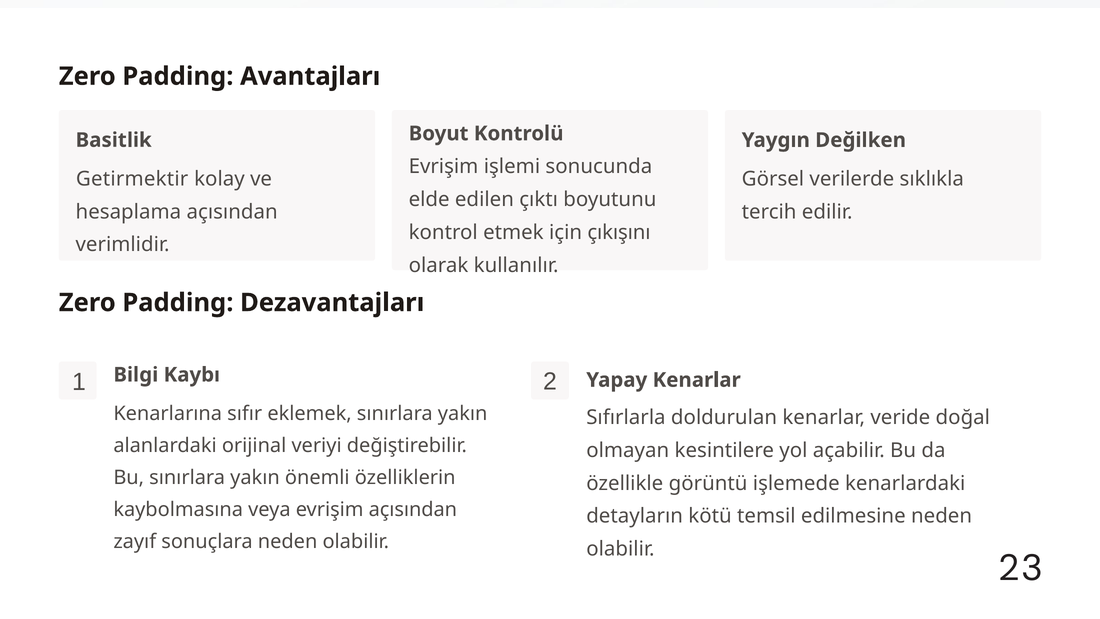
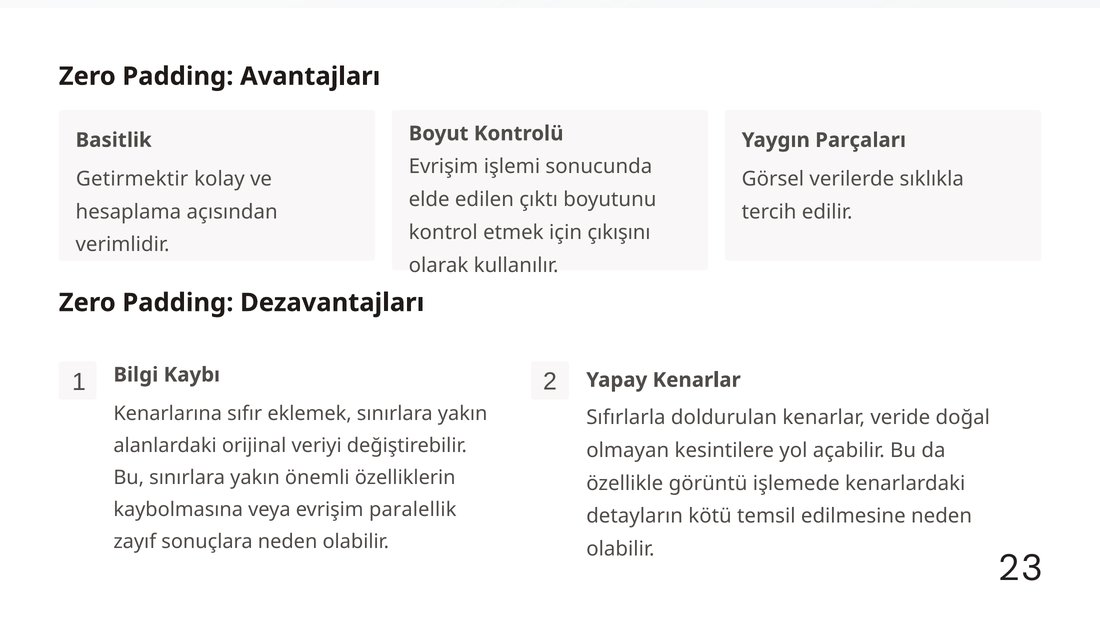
Değilken: Değilken -> Parçaları
evrişim açısından: açısından -> paralellik
